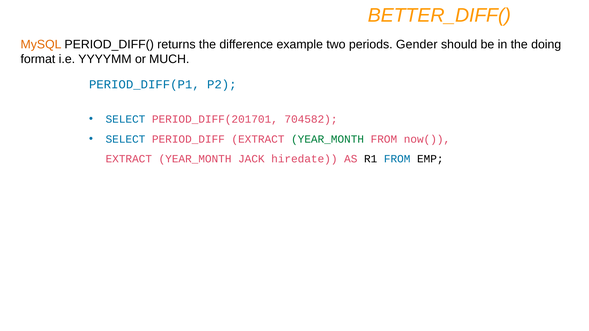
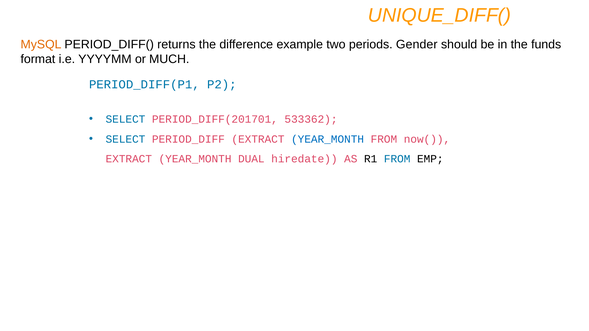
BETTER_DIFF(: BETTER_DIFF( -> UNIQUE_DIFF(
doing: doing -> funds
704582: 704582 -> 533362
YEAR_MONTH at (328, 139) colour: green -> blue
JACK: JACK -> DUAL
